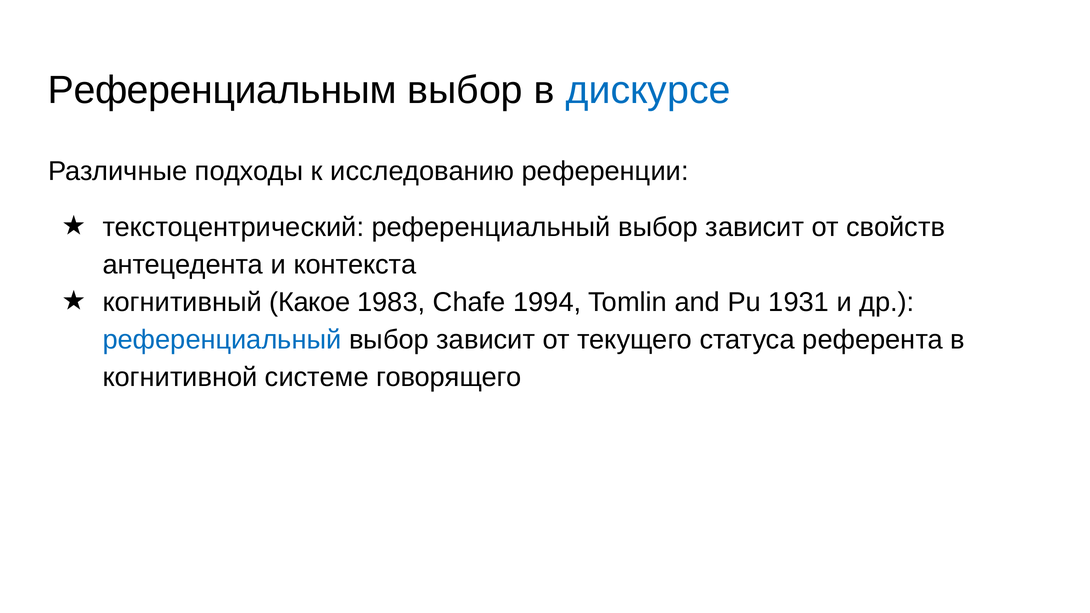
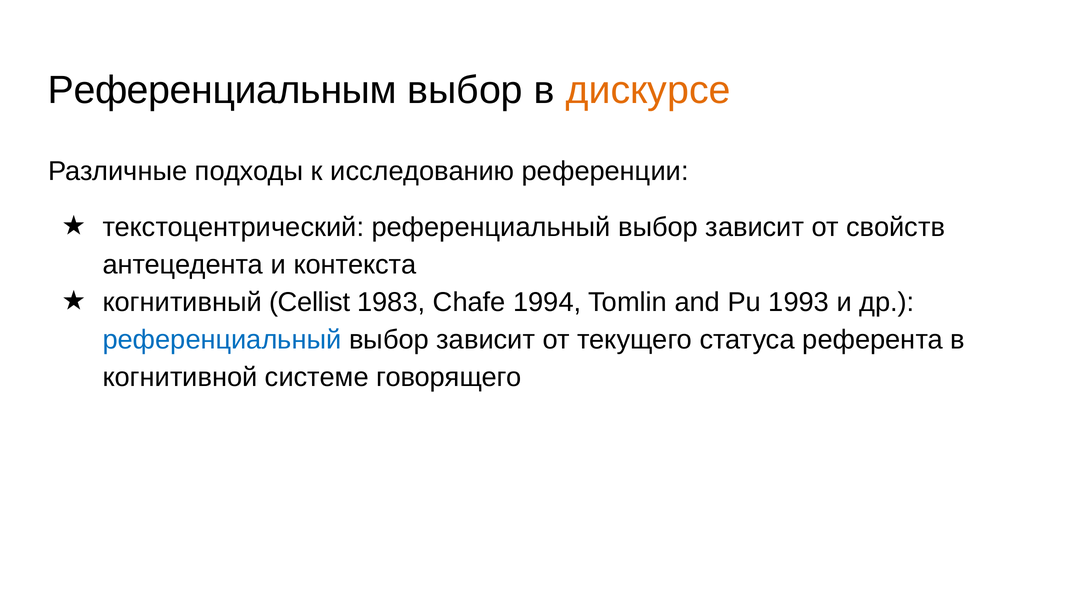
дискурсе colour: blue -> orange
Какое: Какое -> Cellist
1931: 1931 -> 1993
